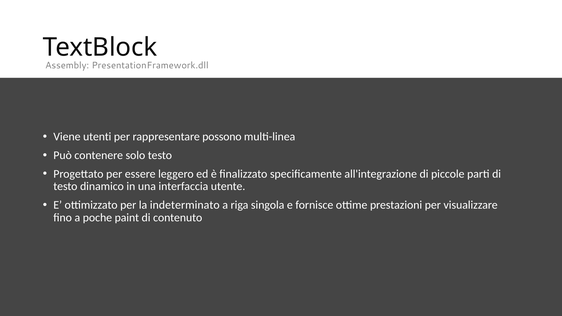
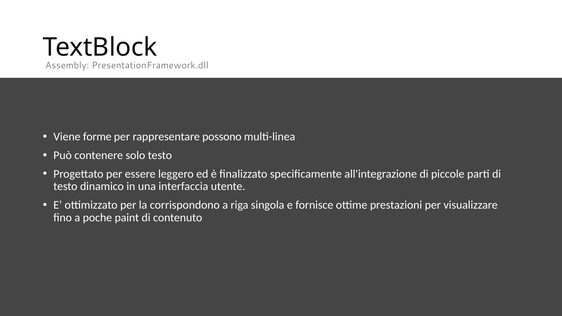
utenti: utenti -> forme
indeterminato: indeterminato -> corrispondono
